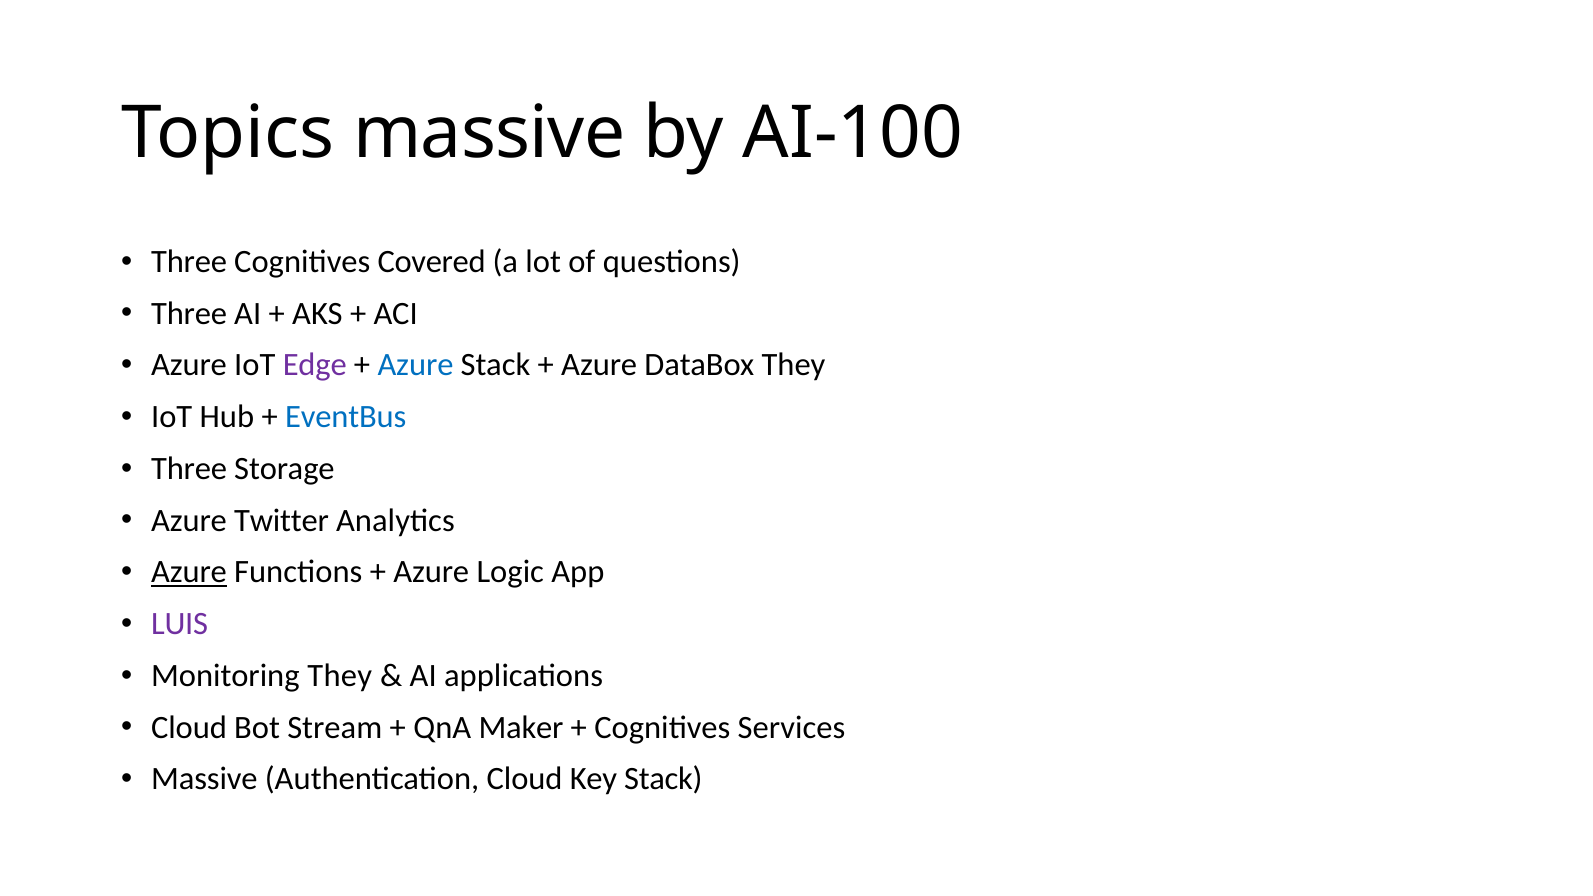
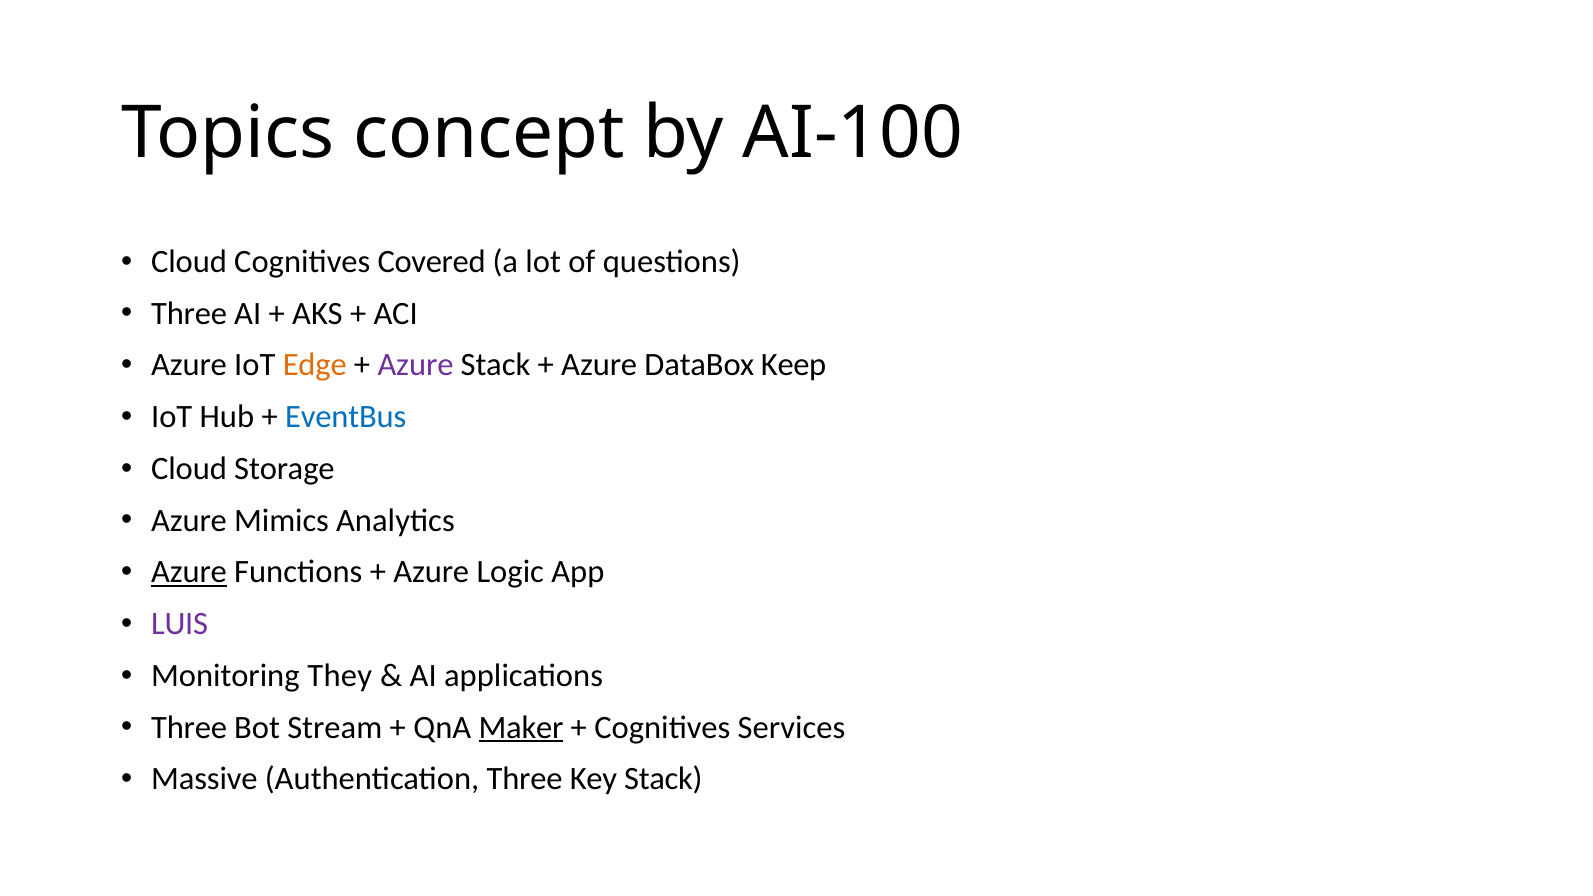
Topics massive: massive -> concept
Three at (189, 262): Three -> Cloud
Edge colour: purple -> orange
Azure at (415, 365) colour: blue -> purple
DataBox They: They -> Keep
Three at (189, 469): Three -> Cloud
Twitter: Twitter -> Mimics
Cloud at (189, 727): Cloud -> Three
Maker underline: none -> present
Authentication Cloud: Cloud -> Three
